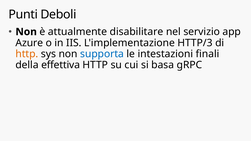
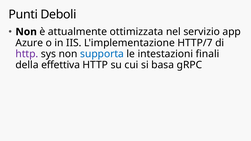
disabilitare: disabilitare -> ottimizzata
HTTP/3: HTTP/3 -> HTTP/7
http at (27, 54) colour: orange -> purple
